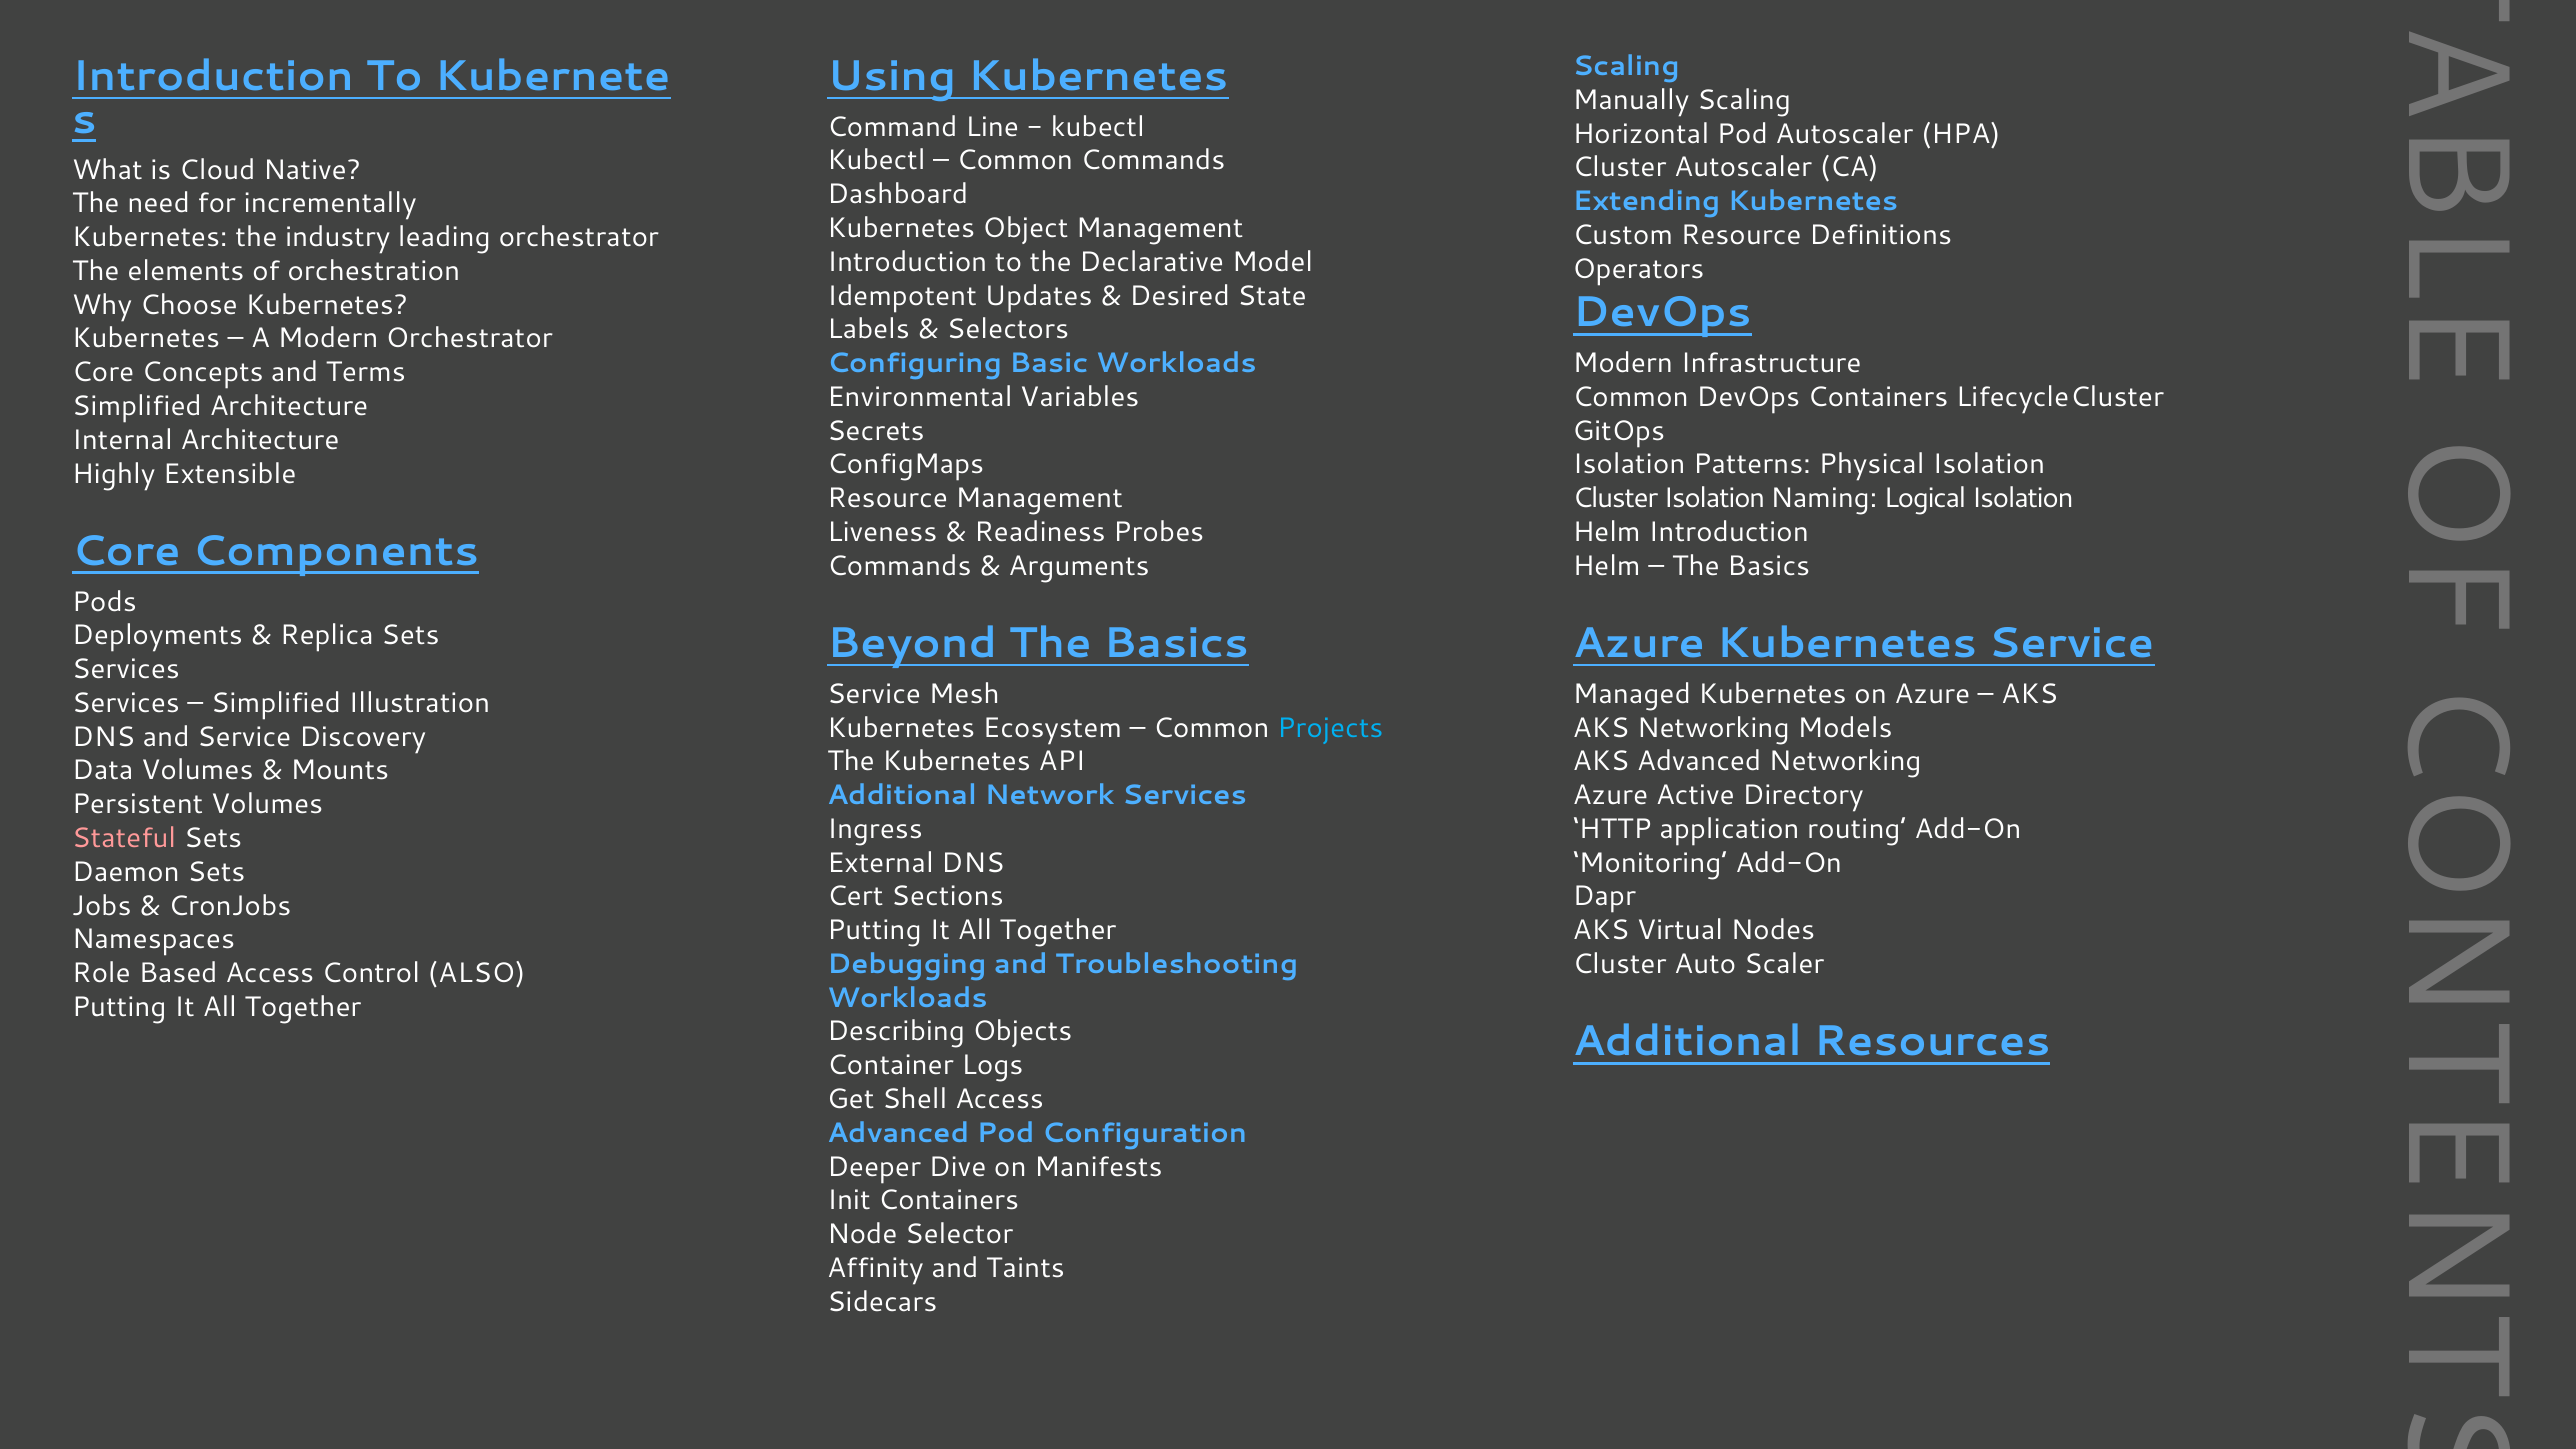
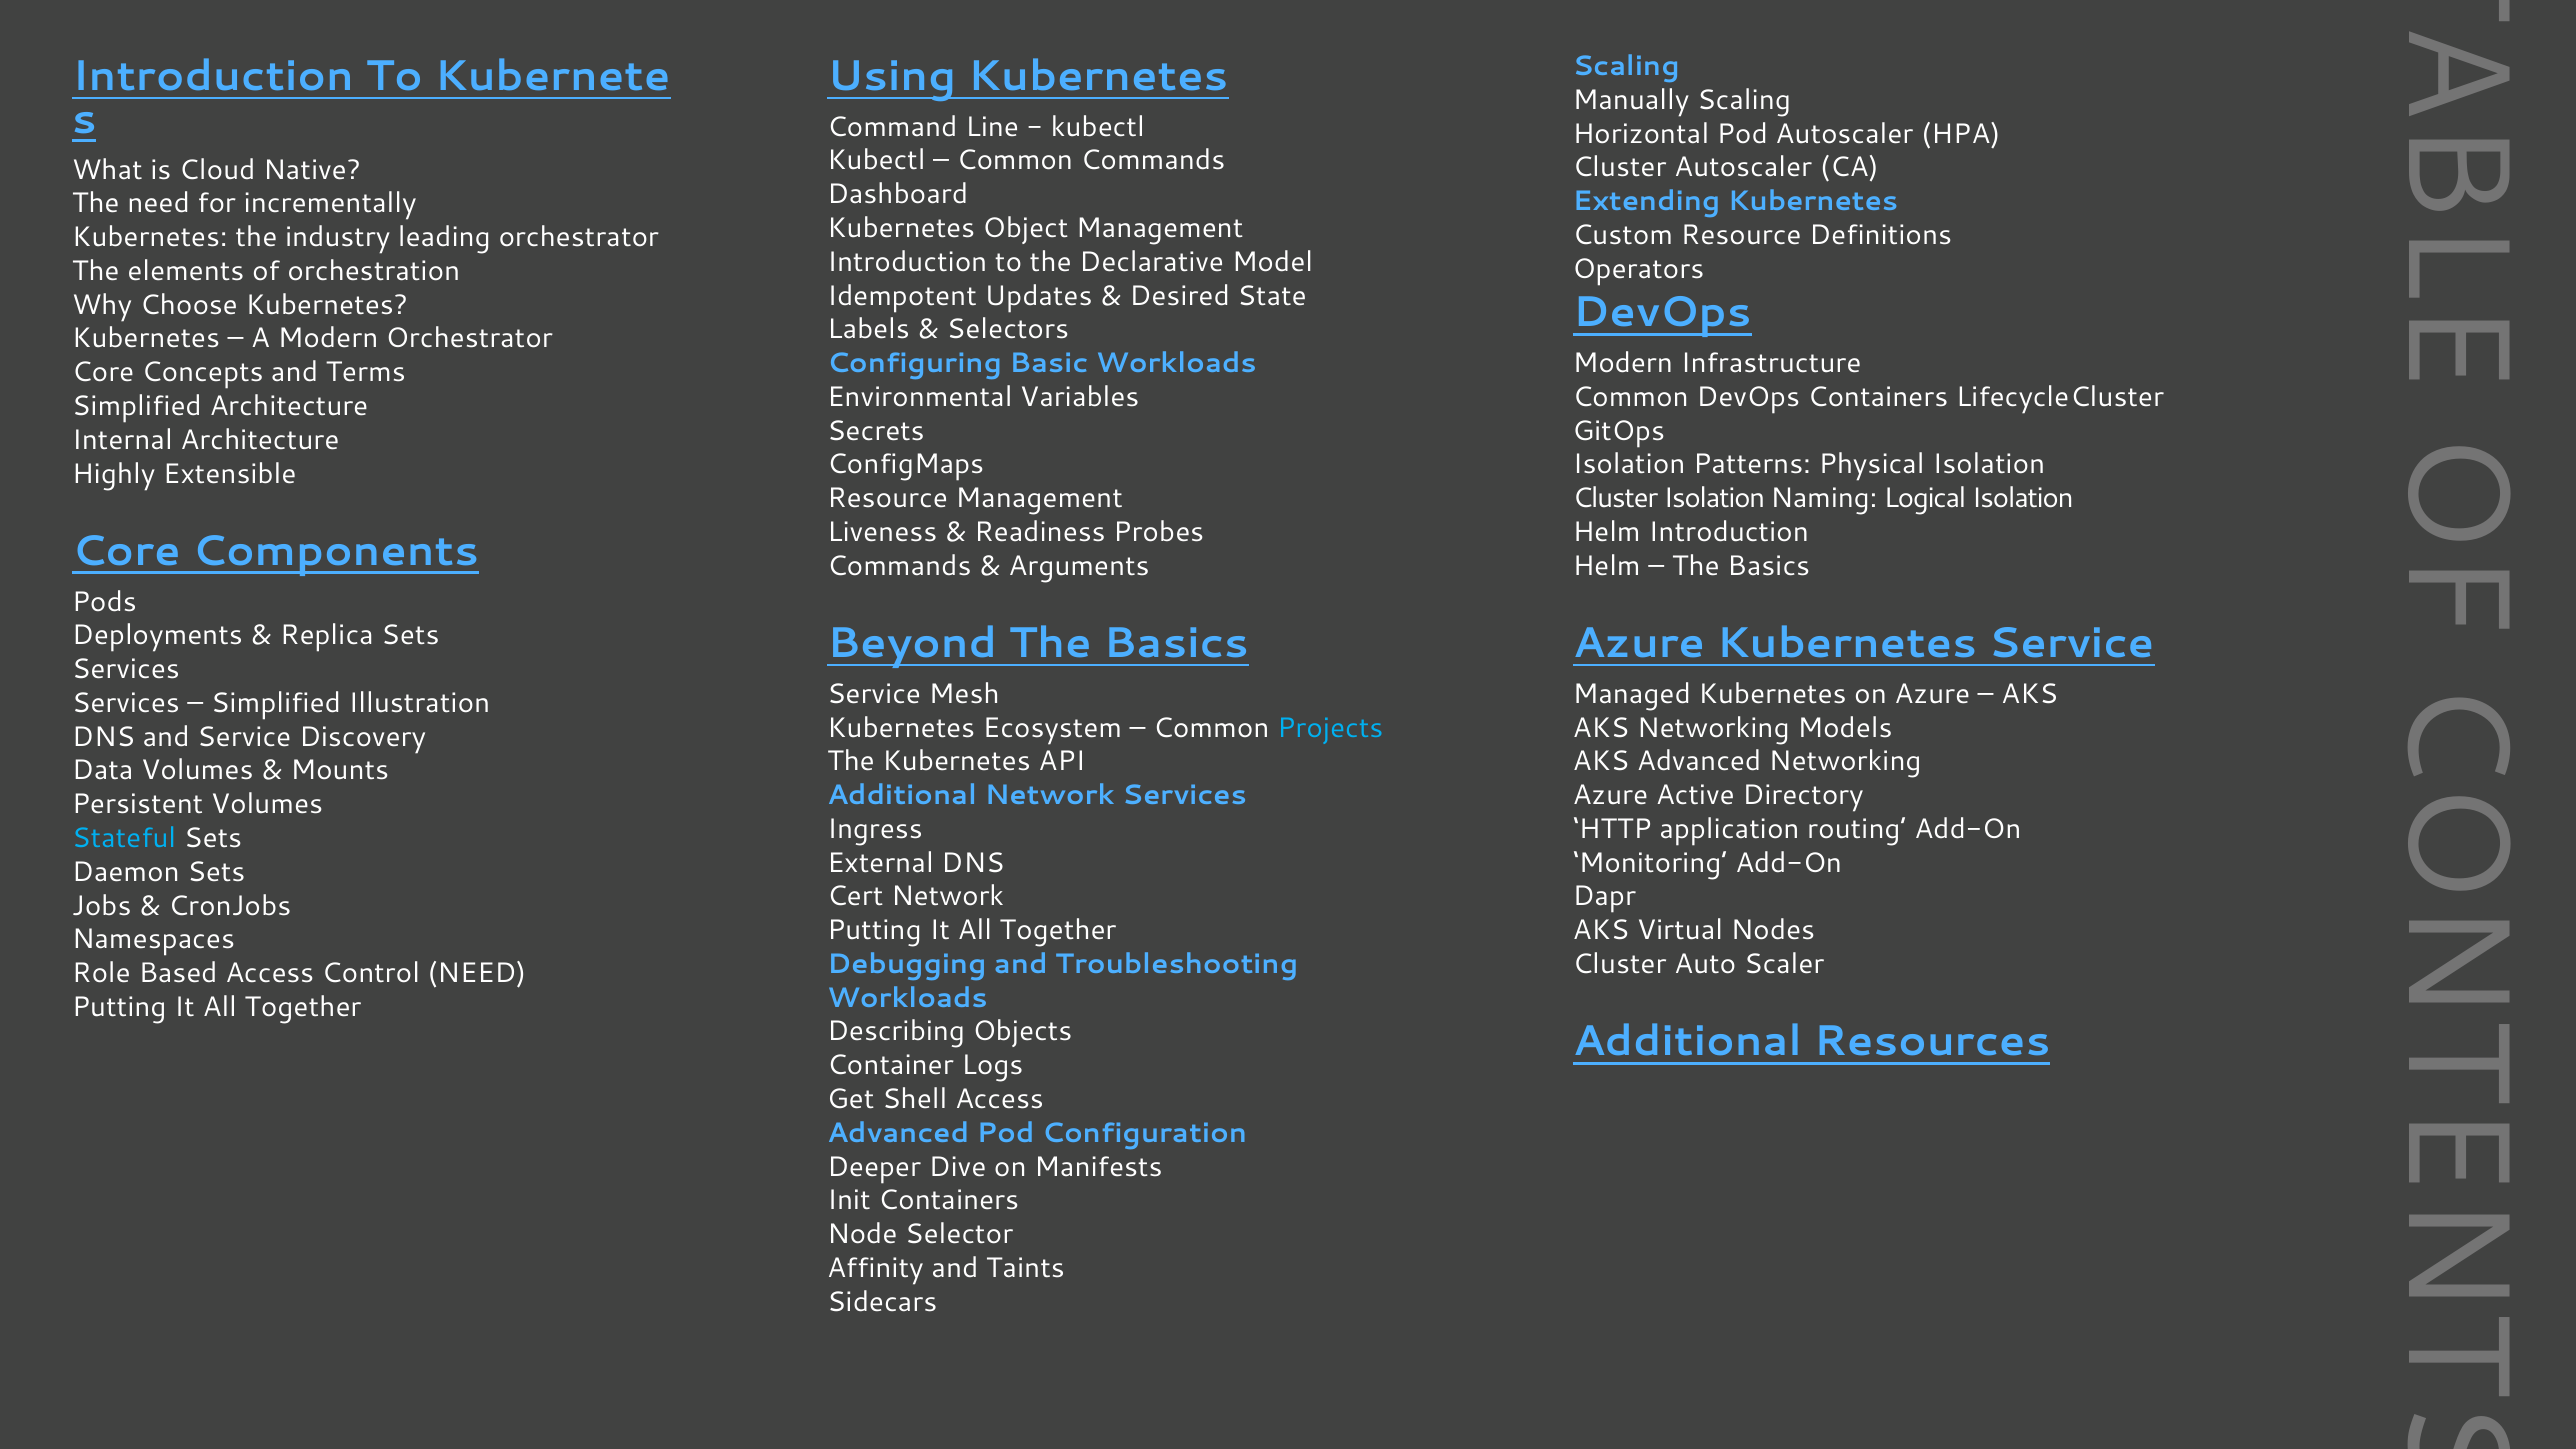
Stateful colour: pink -> light blue
Cert Sections: Sections -> Network
Control ALSO: ALSO -> NEED
